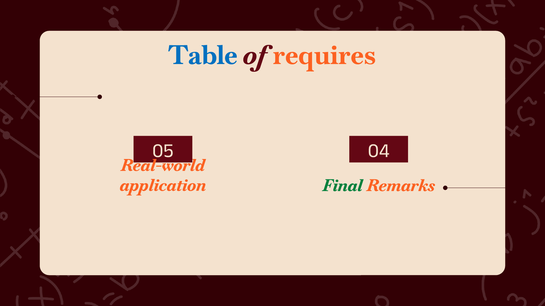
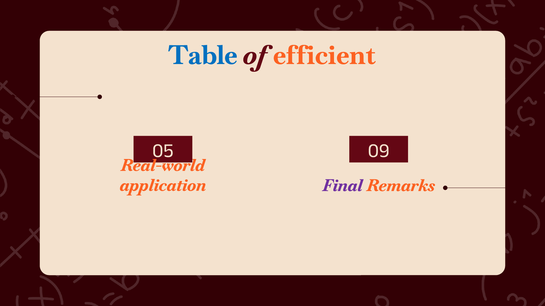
requires: requires -> efficient
04: 04 -> 09
Final colour: green -> purple
